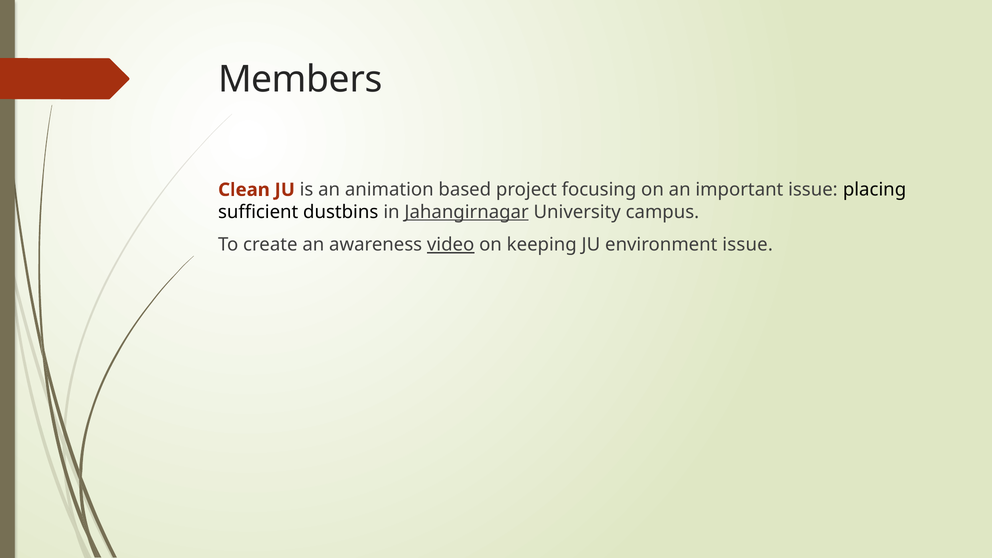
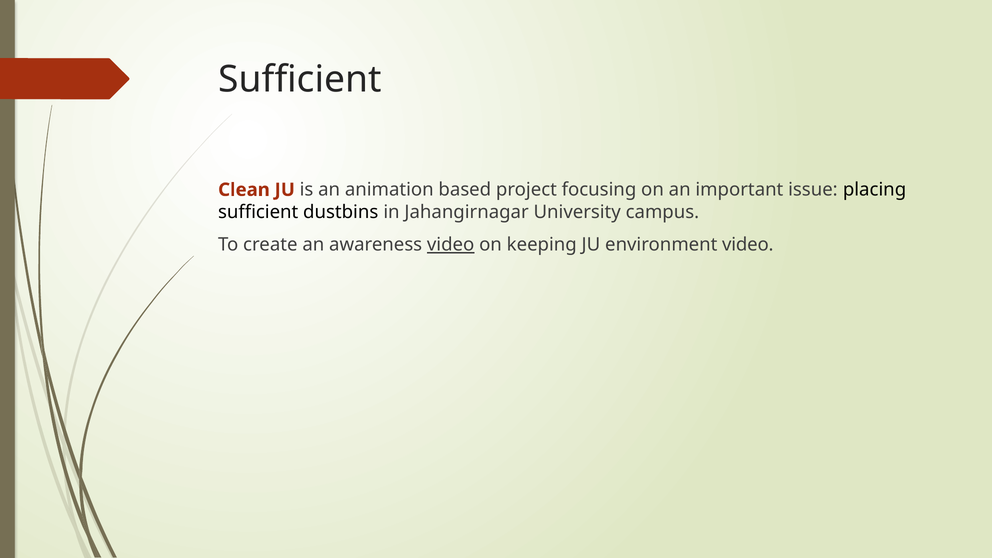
Members at (300, 79): Members -> Sufficient
Jahangirnagar underline: present -> none
environment issue: issue -> video
